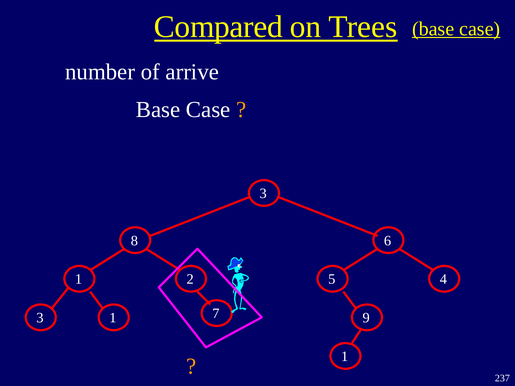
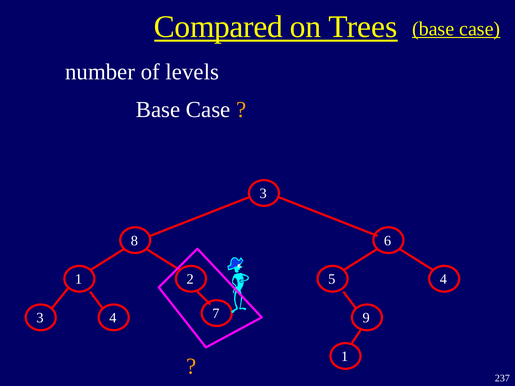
arrive: arrive -> levels
3 1: 1 -> 4
